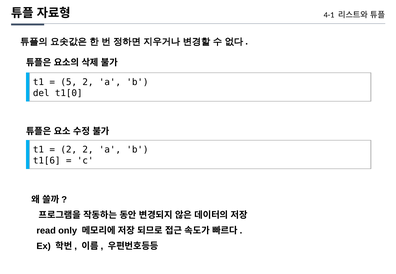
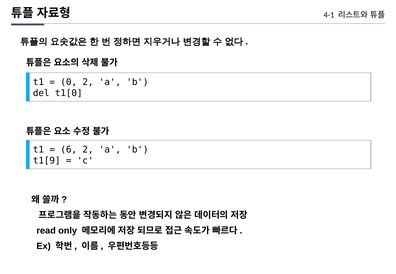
5: 5 -> 0
2 at (69, 150): 2 -> 6
t1[6: t1[6 -> t1[9
